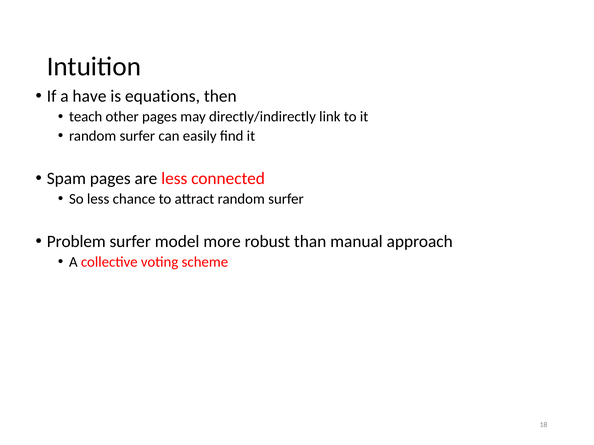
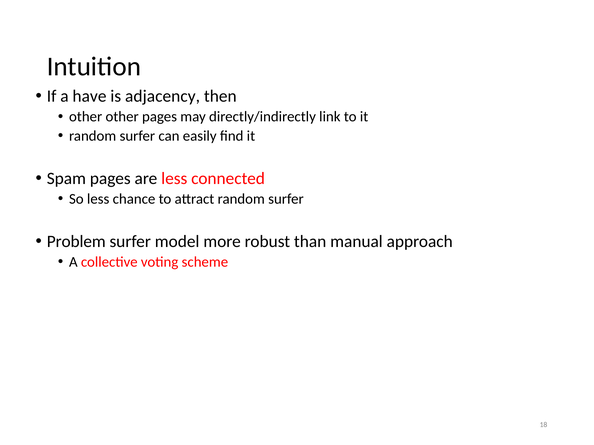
equations: equations -> adjacency
teach at (86, 117): teach -> other
